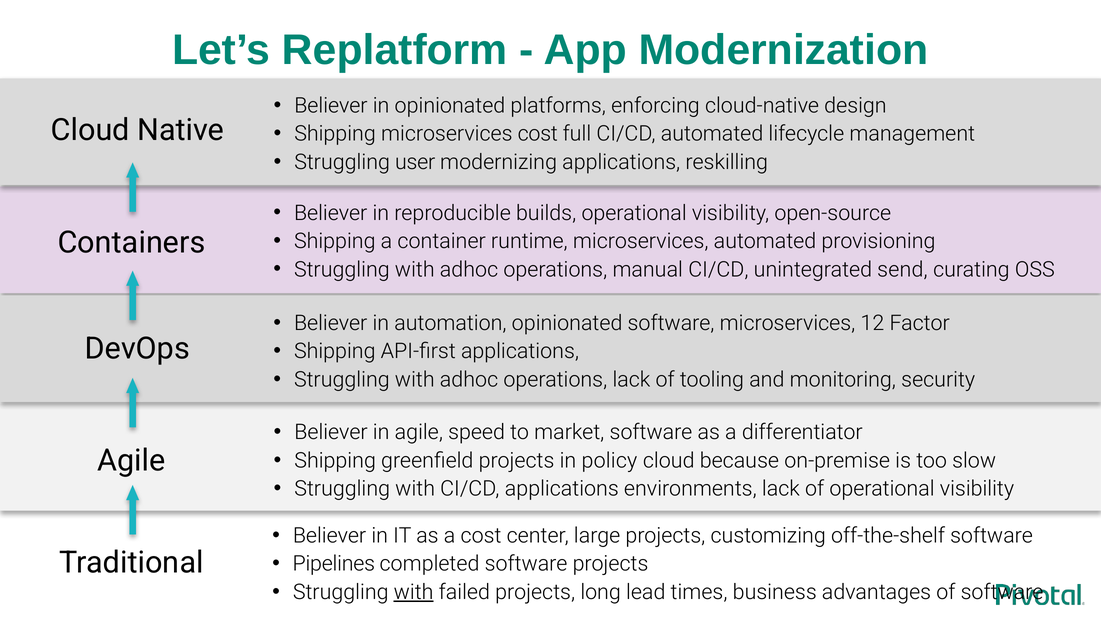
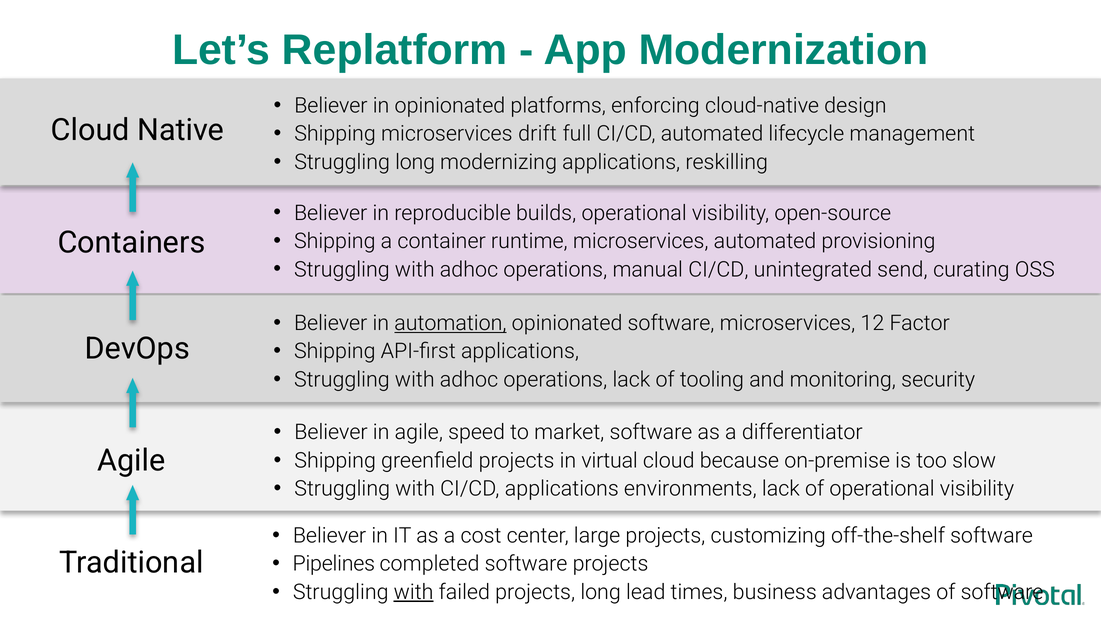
microservices cost: cost -> drift
Struggling user: user -> long
automation underline: none -> present
policy: policy -> virtual
